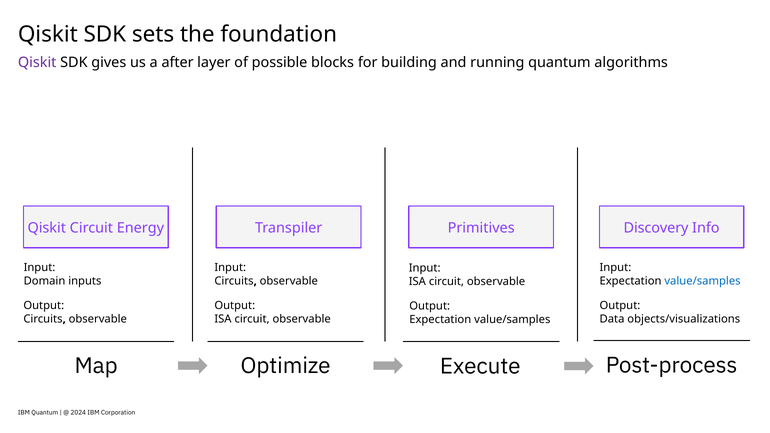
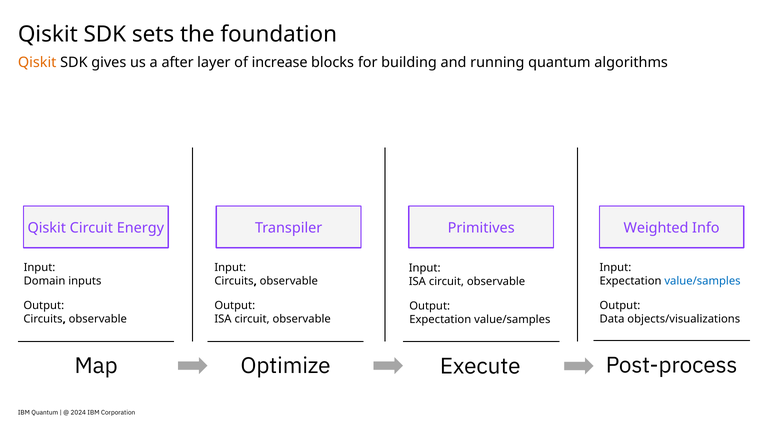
Qiskit at (37, 63) colour: purple -> orange
possible: possible -> increase
Discovery: Discovery -> Weighted
